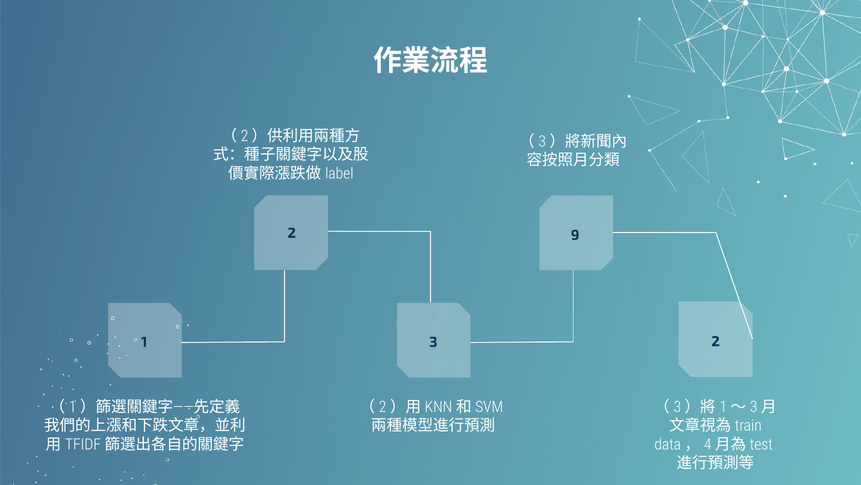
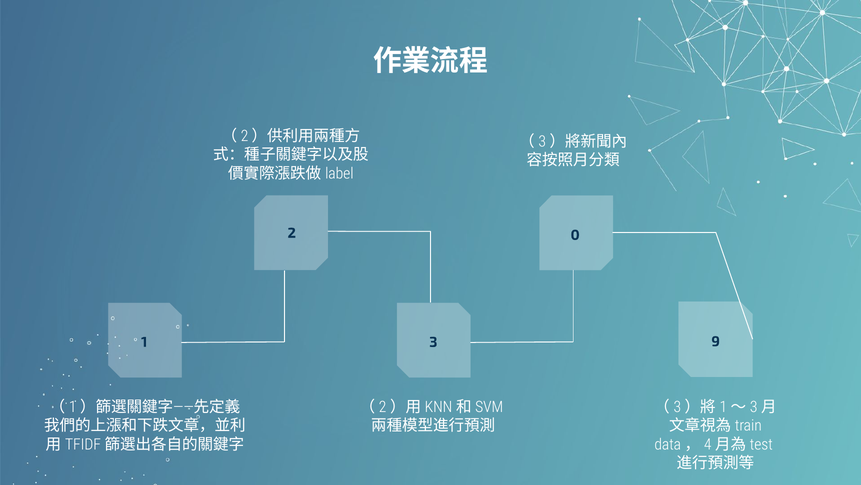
9: 9 -> 0
3 2: 2 -> 9
